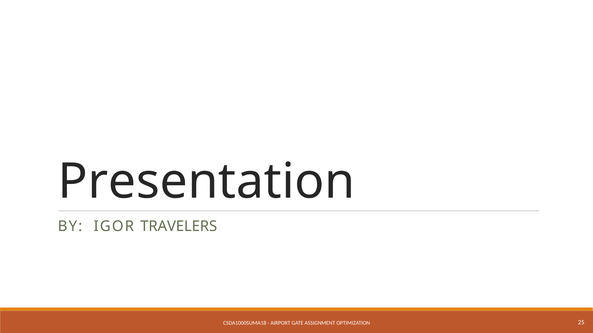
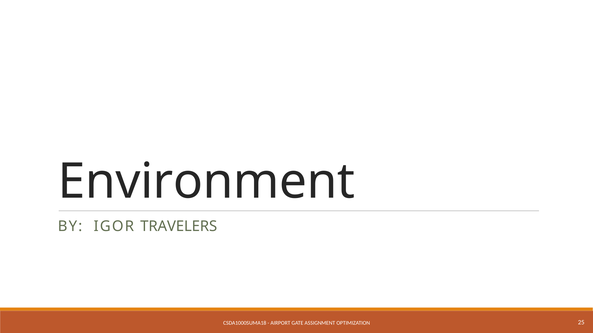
Presentation: Presentation -> Environment
